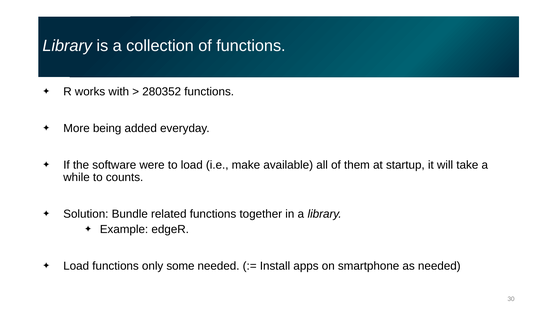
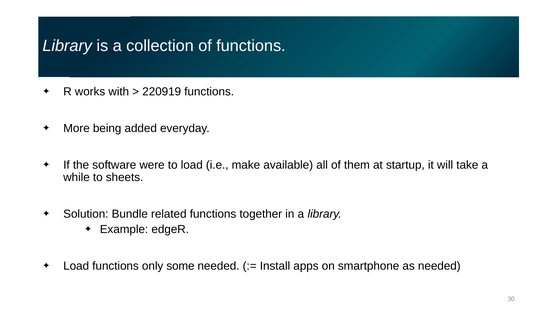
280352: 280352 -> 220919
counts: counts -> sheets
